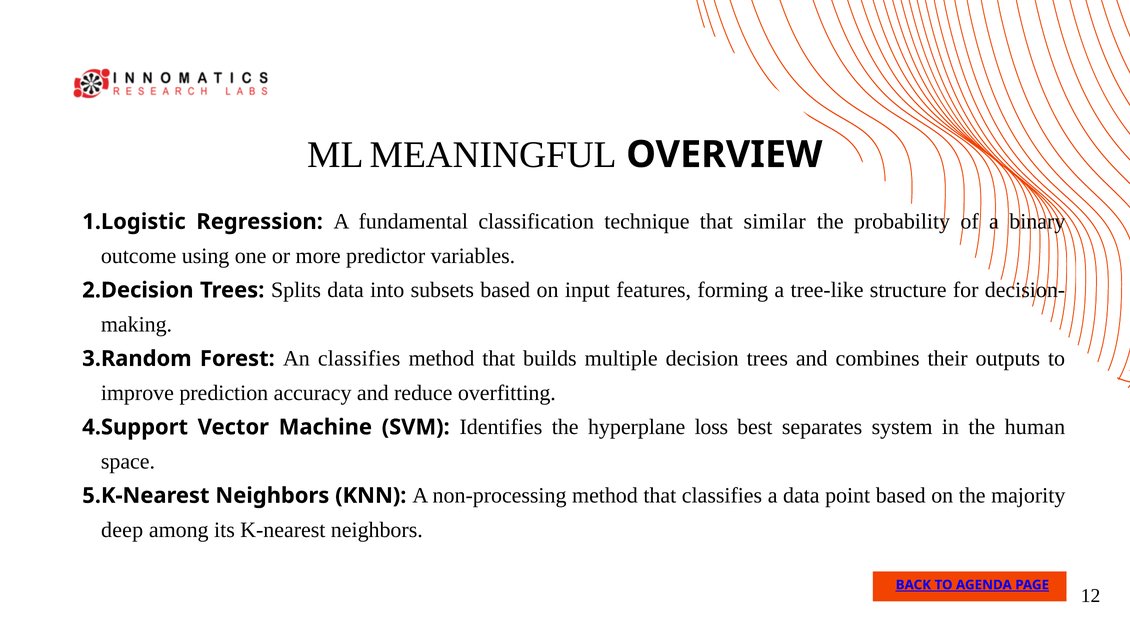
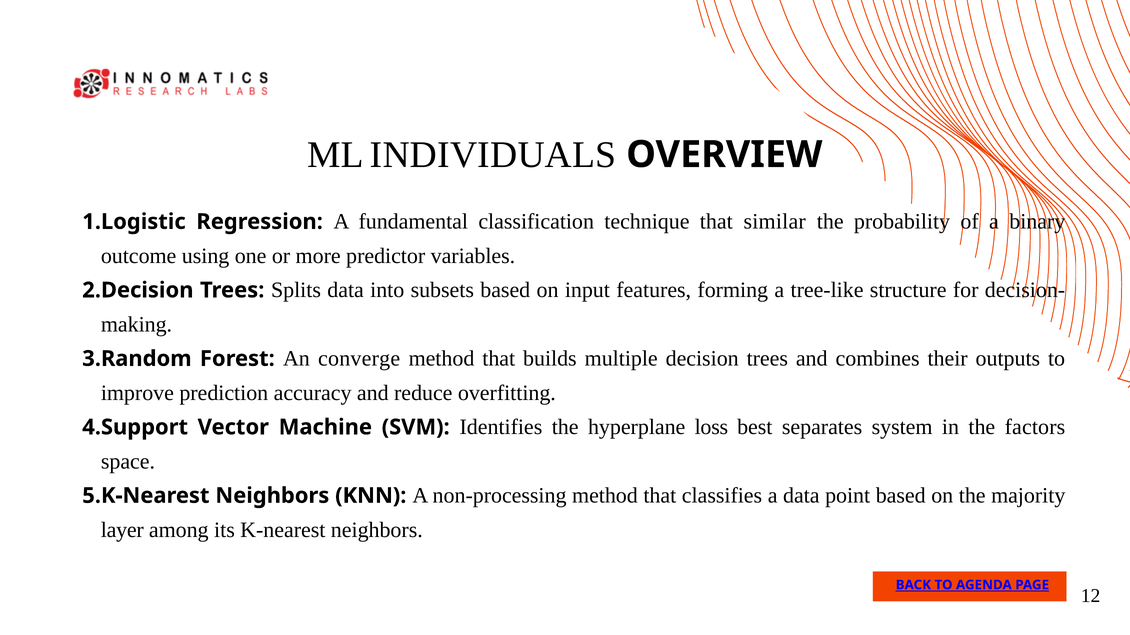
MEANINGFUL: MEANINGFUL -> INDIVIDUALS
An classifies: classifies -> converge
human: human -> factors
deep: deep -> layer
